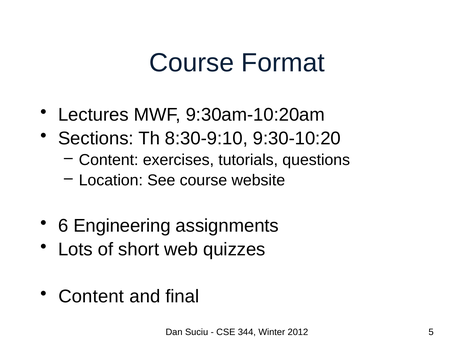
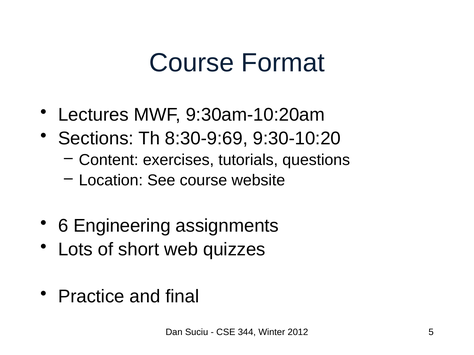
8:30-9:10: 8:30-9:10 -> 8:30-9:69
Content at (91, 297): Content -> Practice
